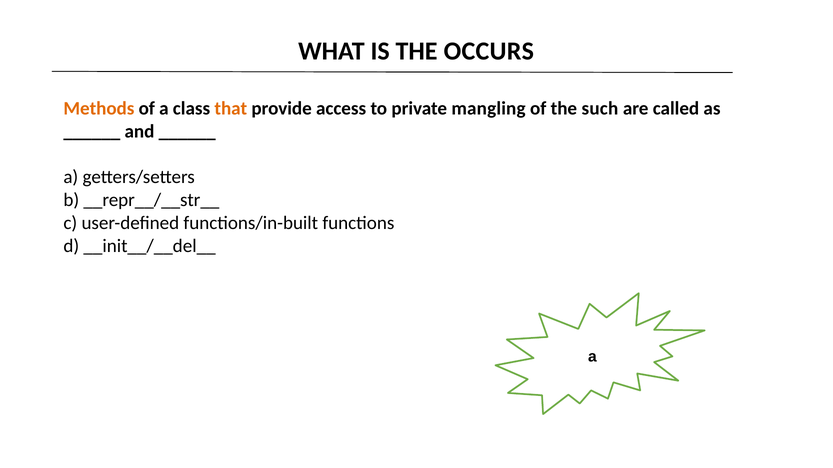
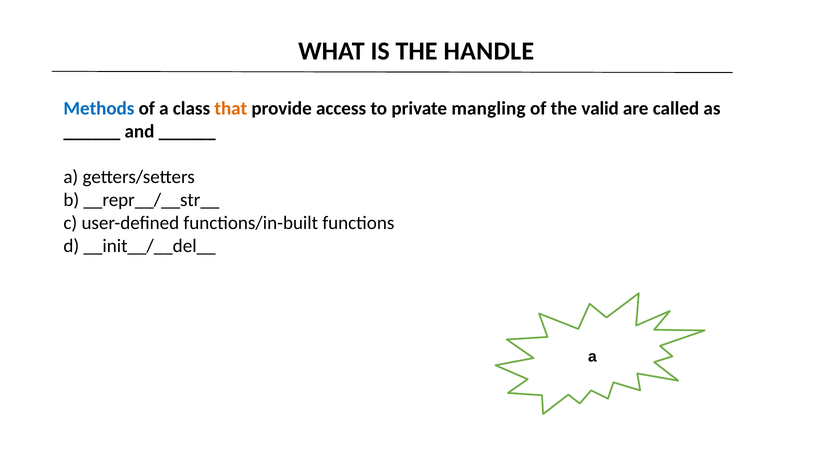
OCCURS: OCCURS -> HANDLE
Methods colour: orange -> blue
such: such -> valid
